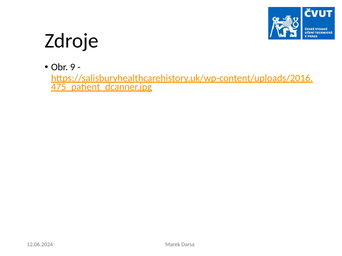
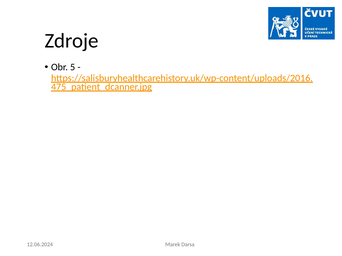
9: 9 -> 5
